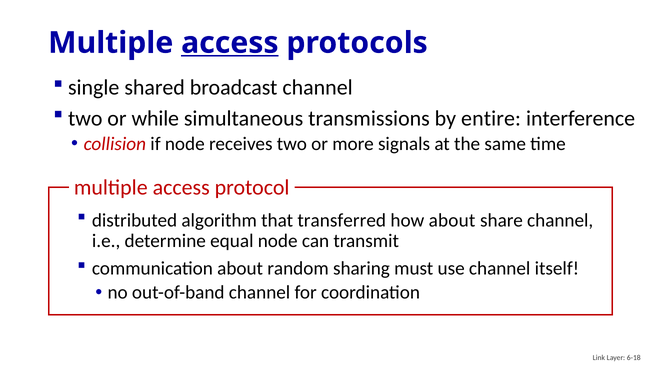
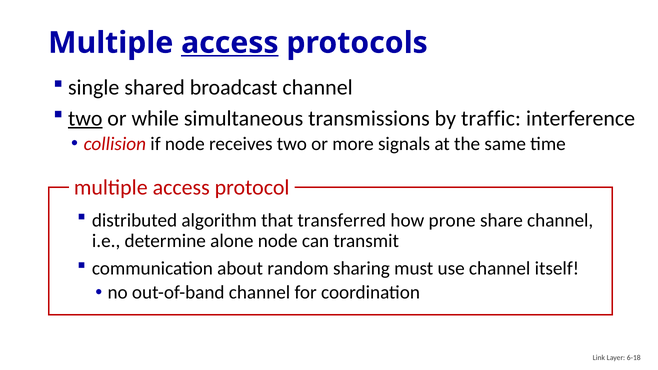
two at (85, 118) underline: none -> present
entire: entire -> traffic
how about: about -> prone
equal: equal -> alone
